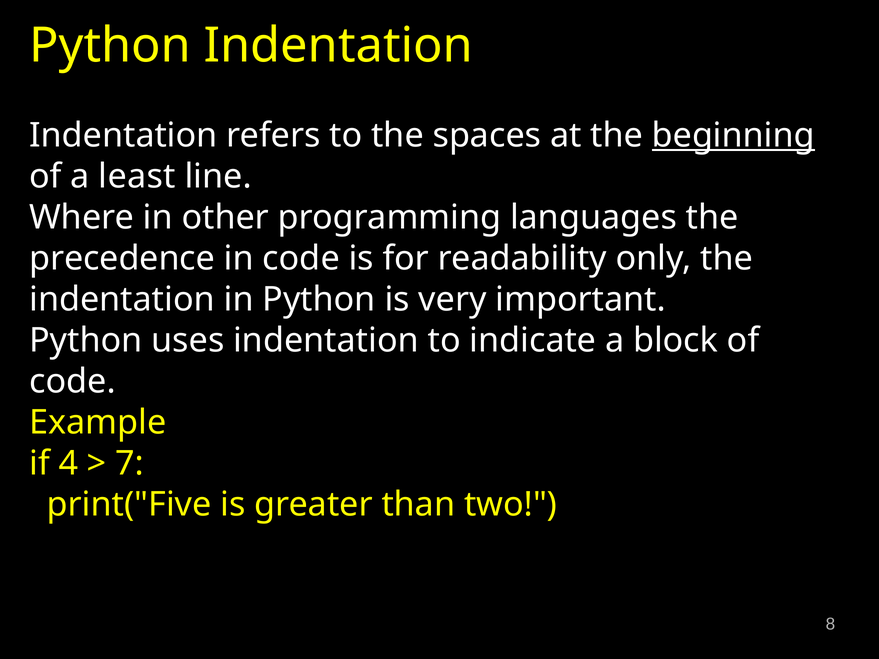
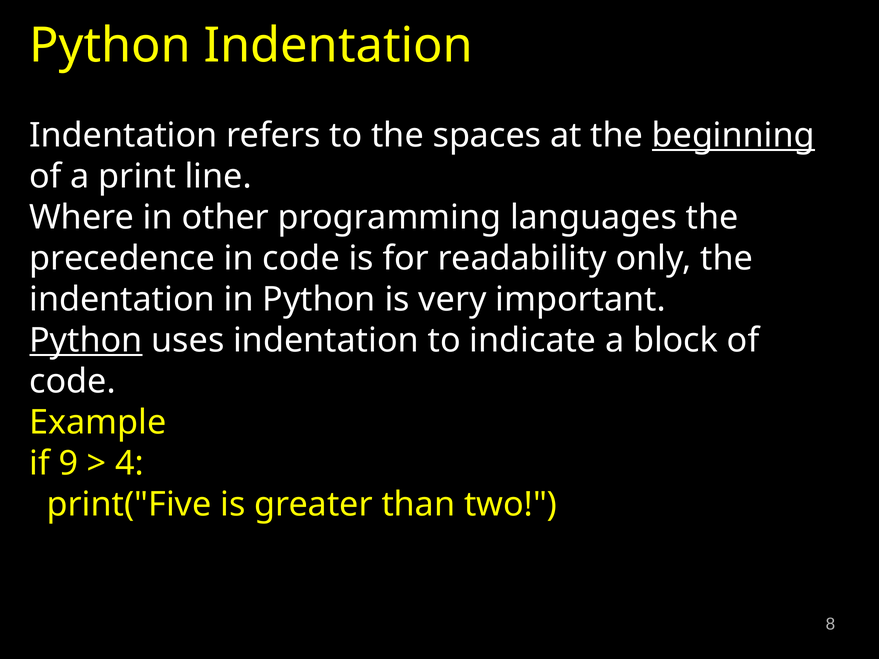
least: least -> print
Python at (86, 341) underline: none -> present
4: 4 -> 9
7: 7 -> 4
